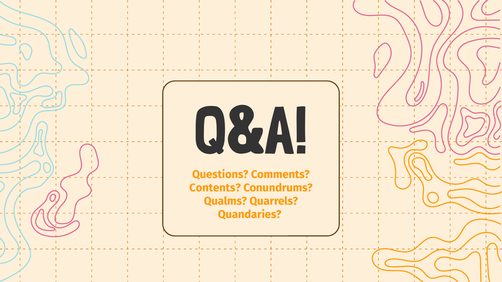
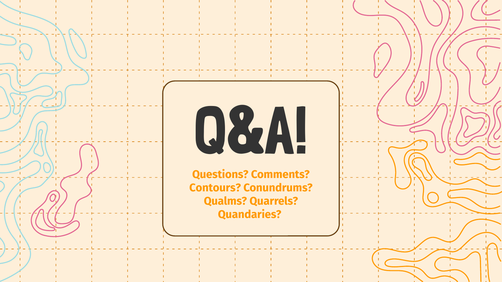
Contents: Contents -> Contours
